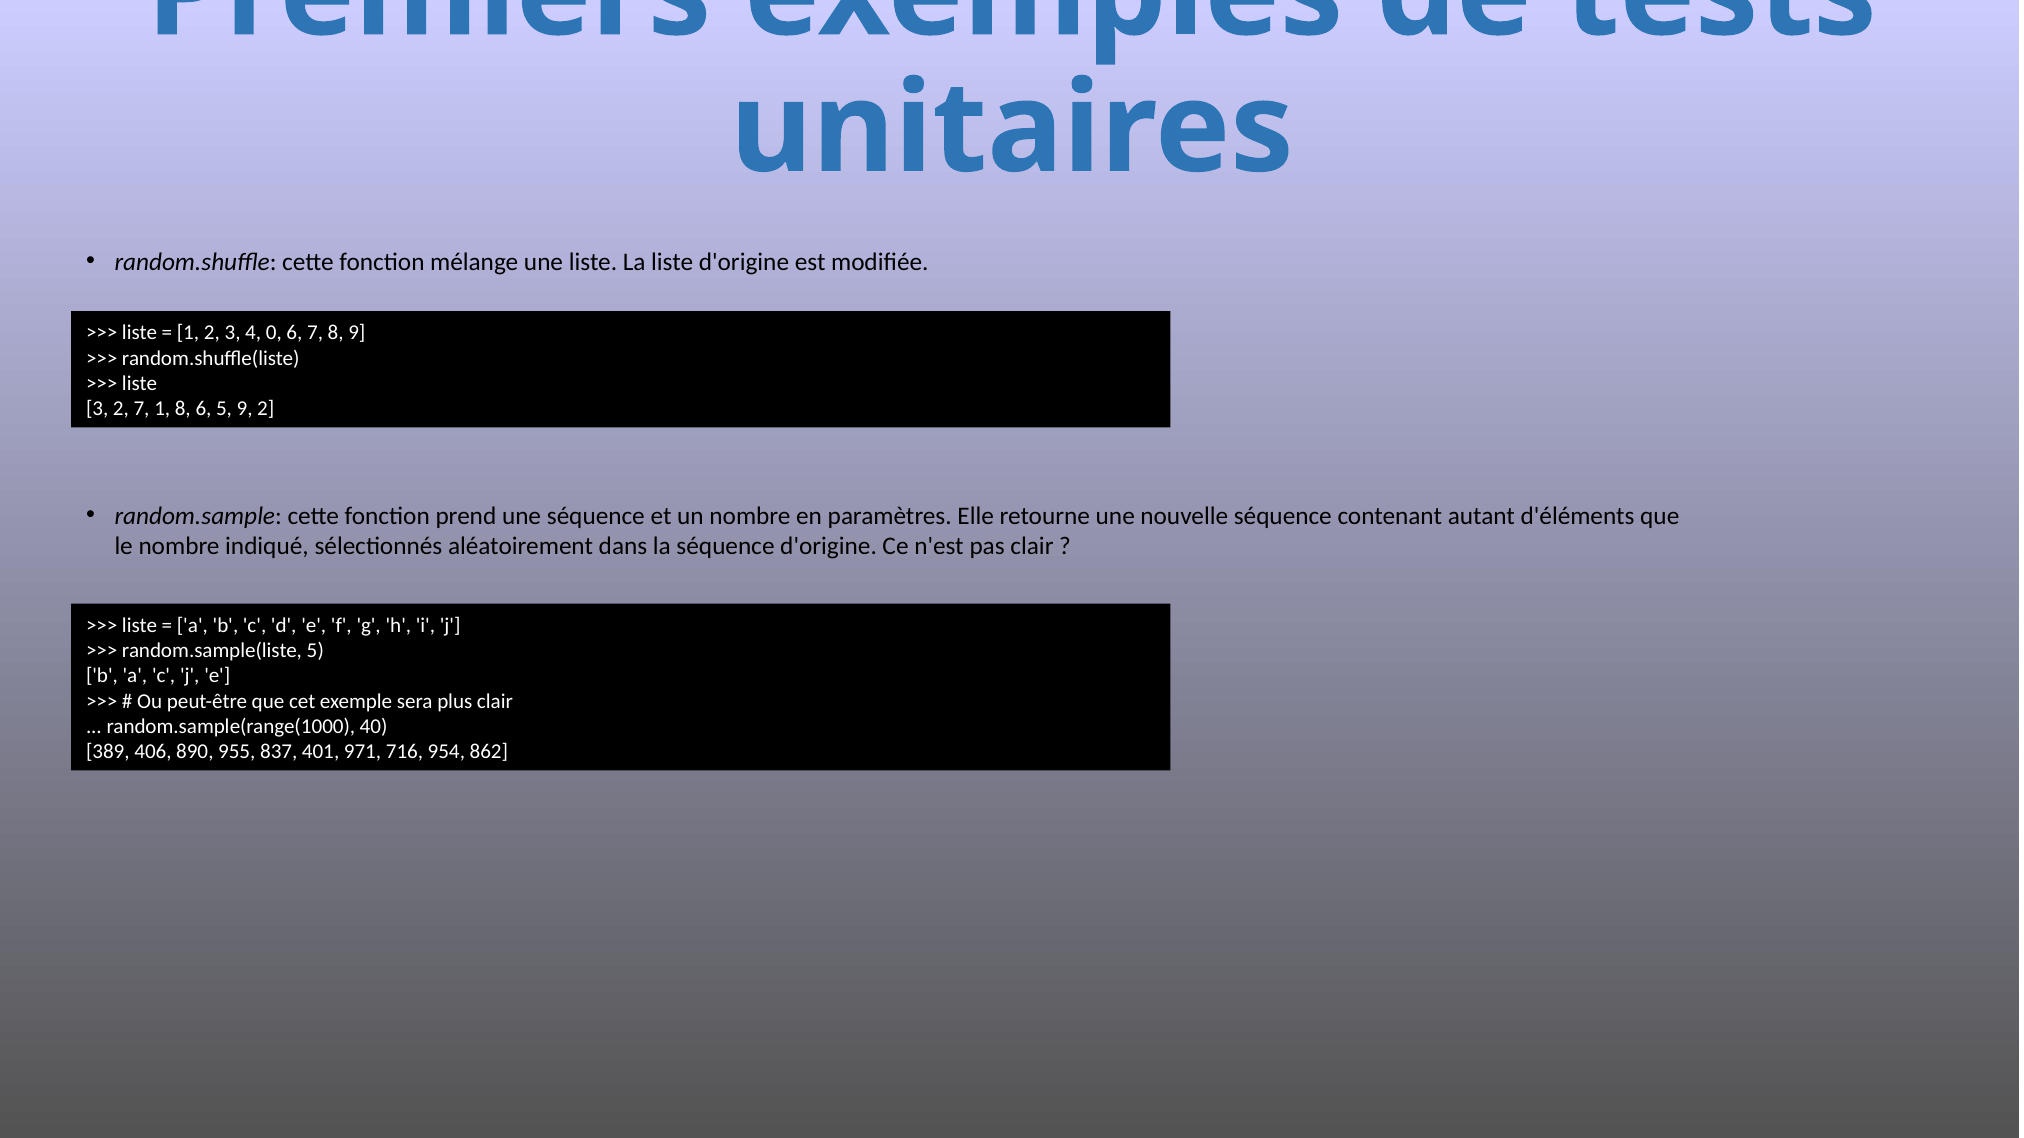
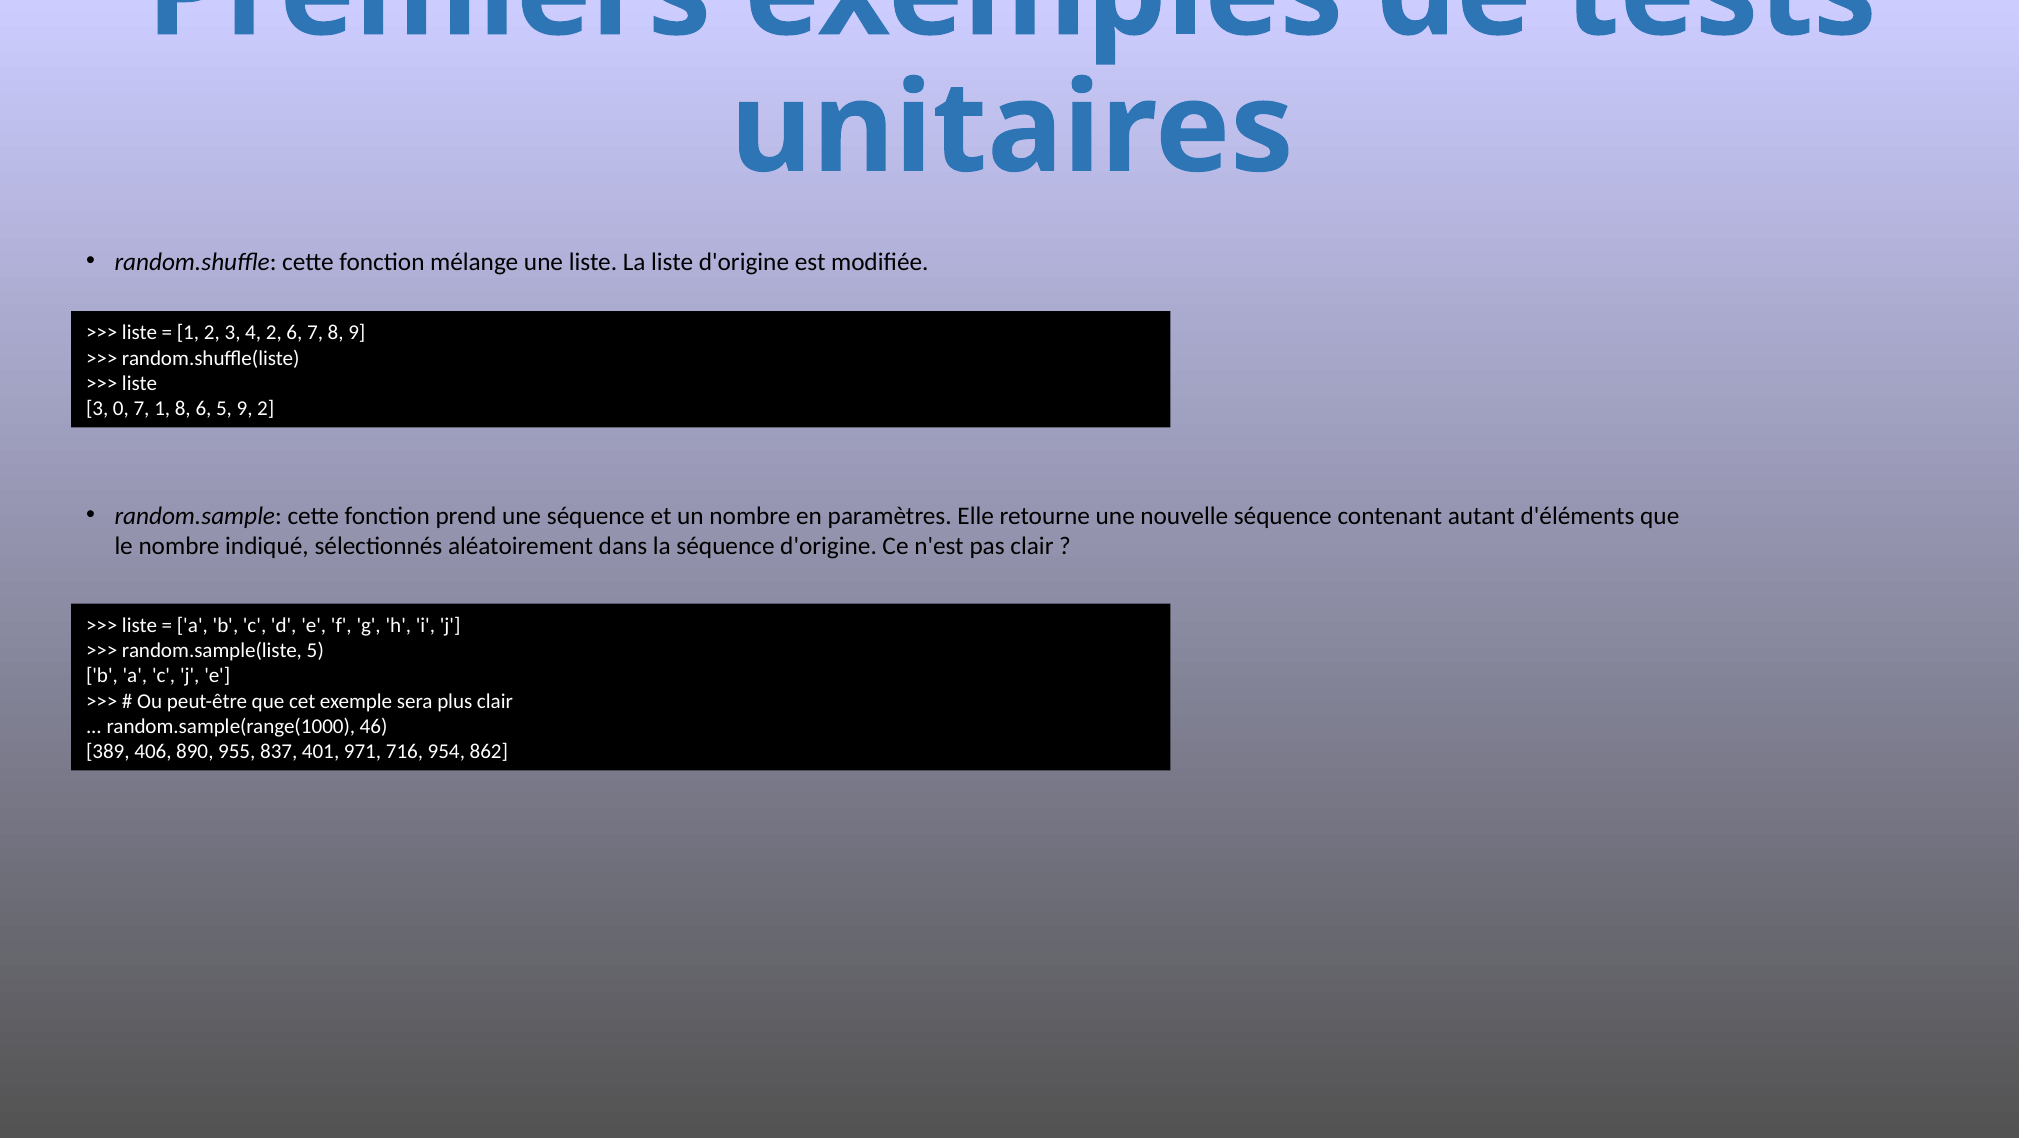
4 0: 0 -> 2
3 2: 2 -> 0
40: 40 -> 46
